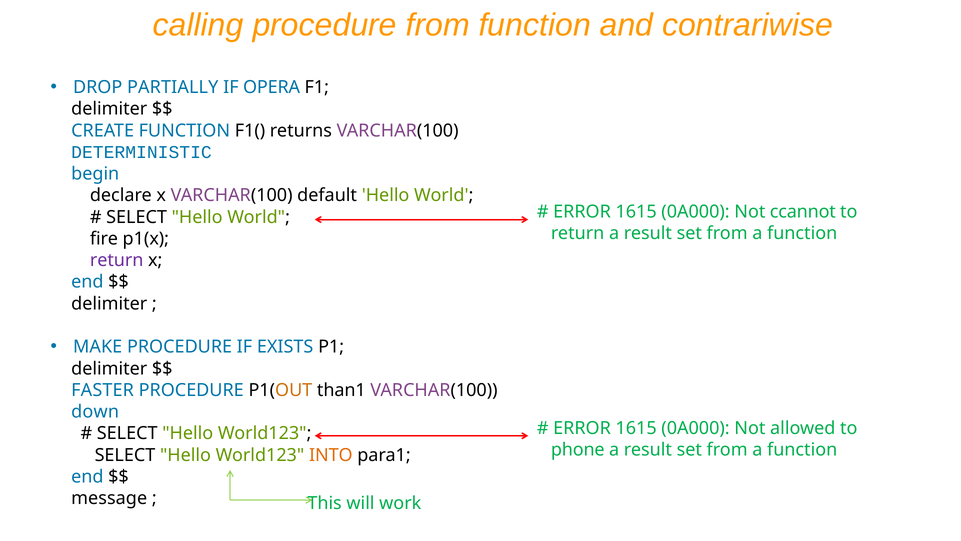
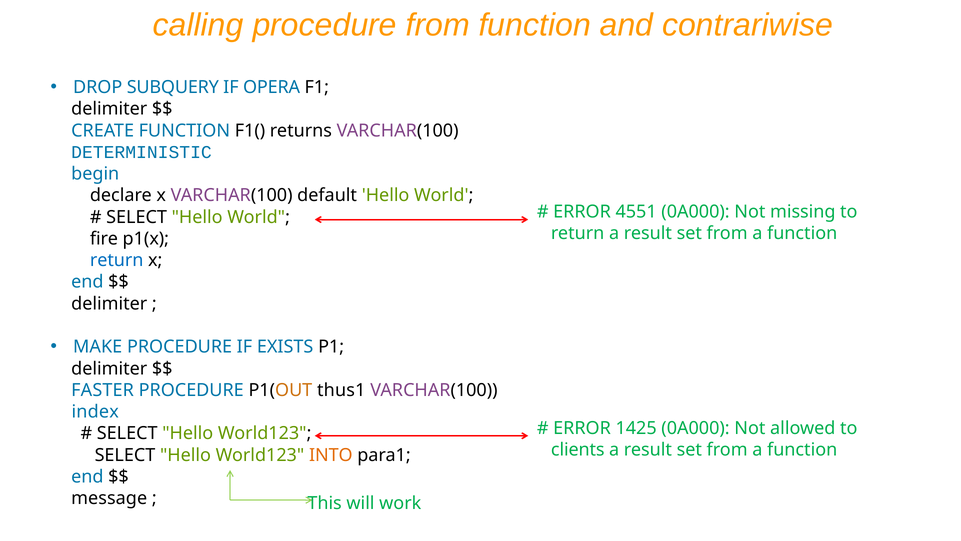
PARTIALLY: PARTIALLY -> SUBQUERY
1615 at (636, 212): 1615 -> 4551
ccannot: ccannot -> missing
return at (117, 260) colour: purple -> blue
than1: than1 -> thus1
down: down -> index
1615 at (636, 428): 1615 -> 1425
phone: phone -> clients
